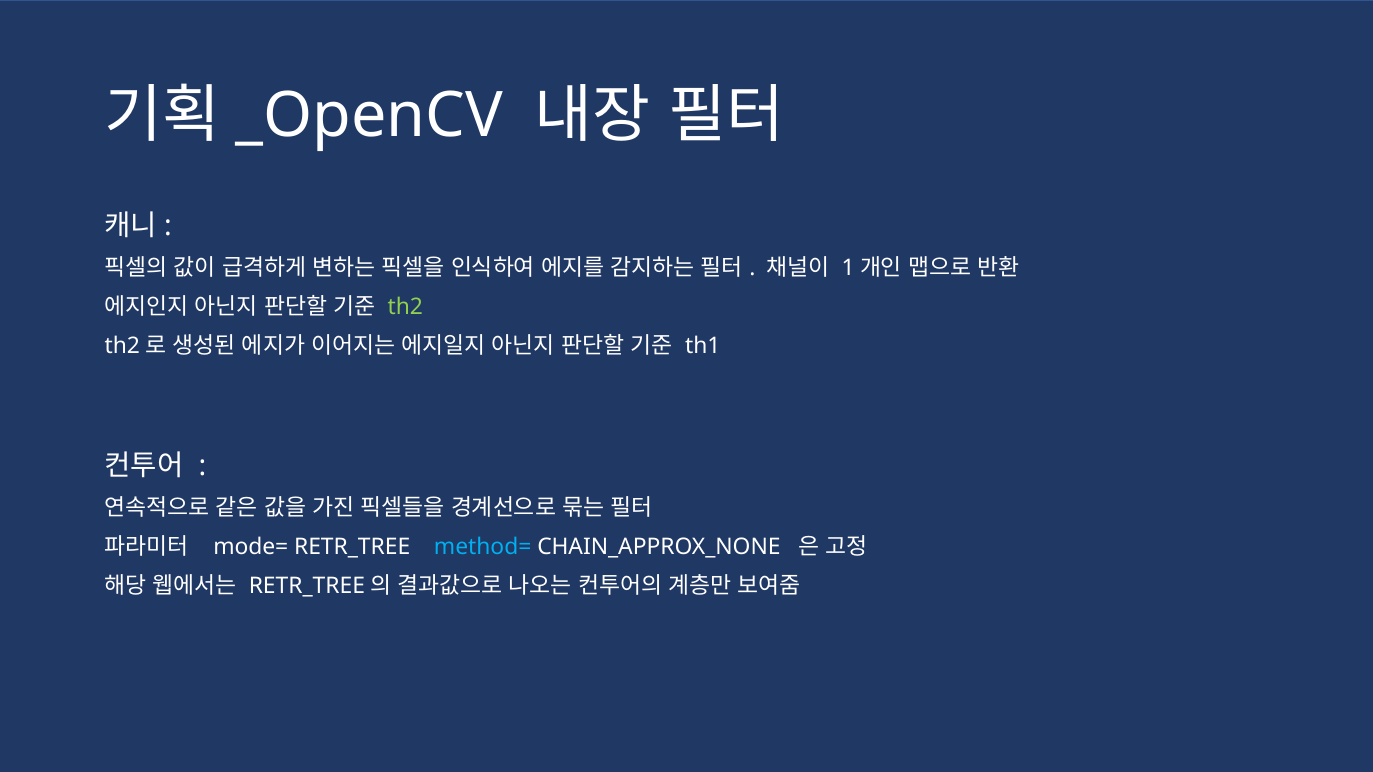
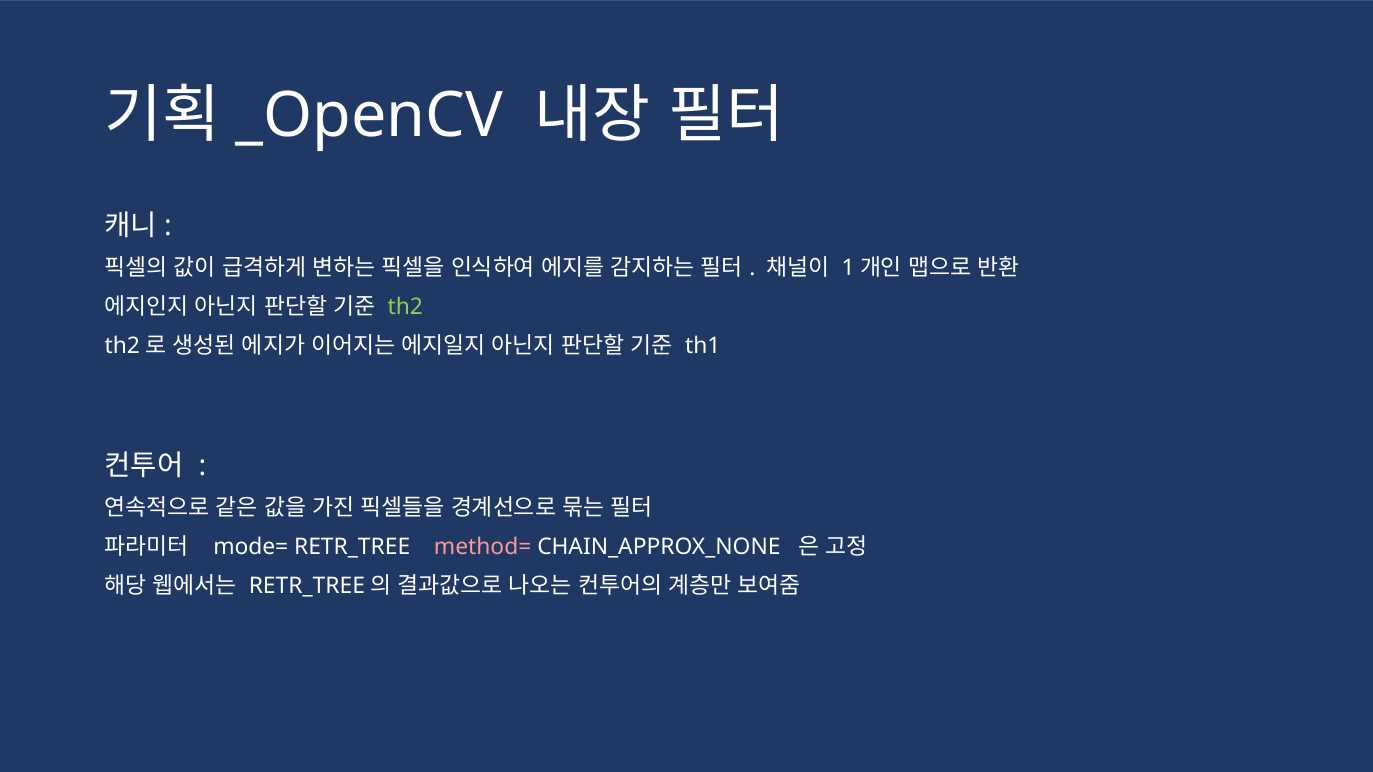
method= colour: light blue -> pink
